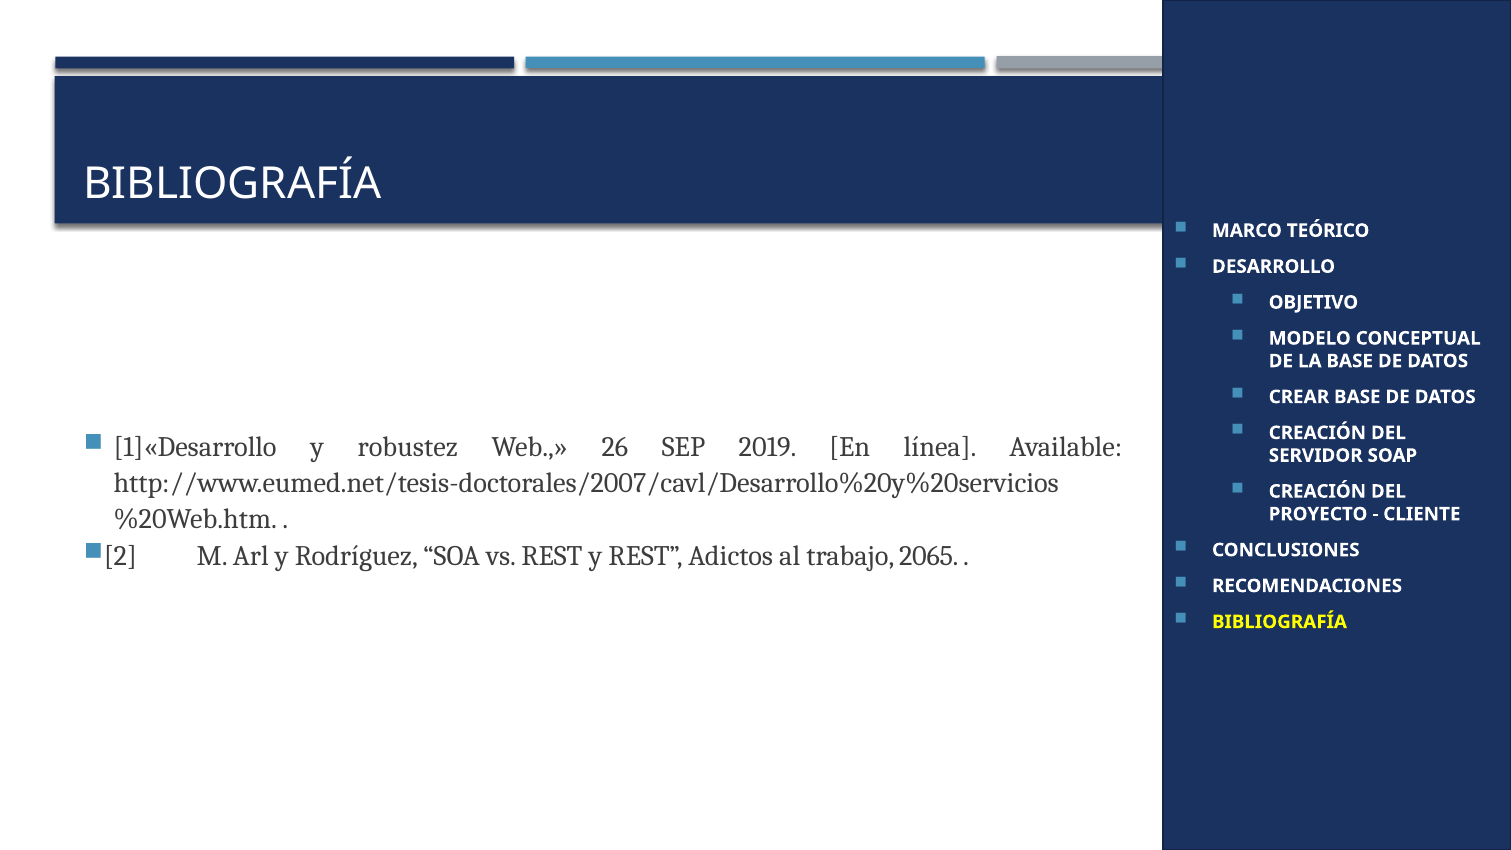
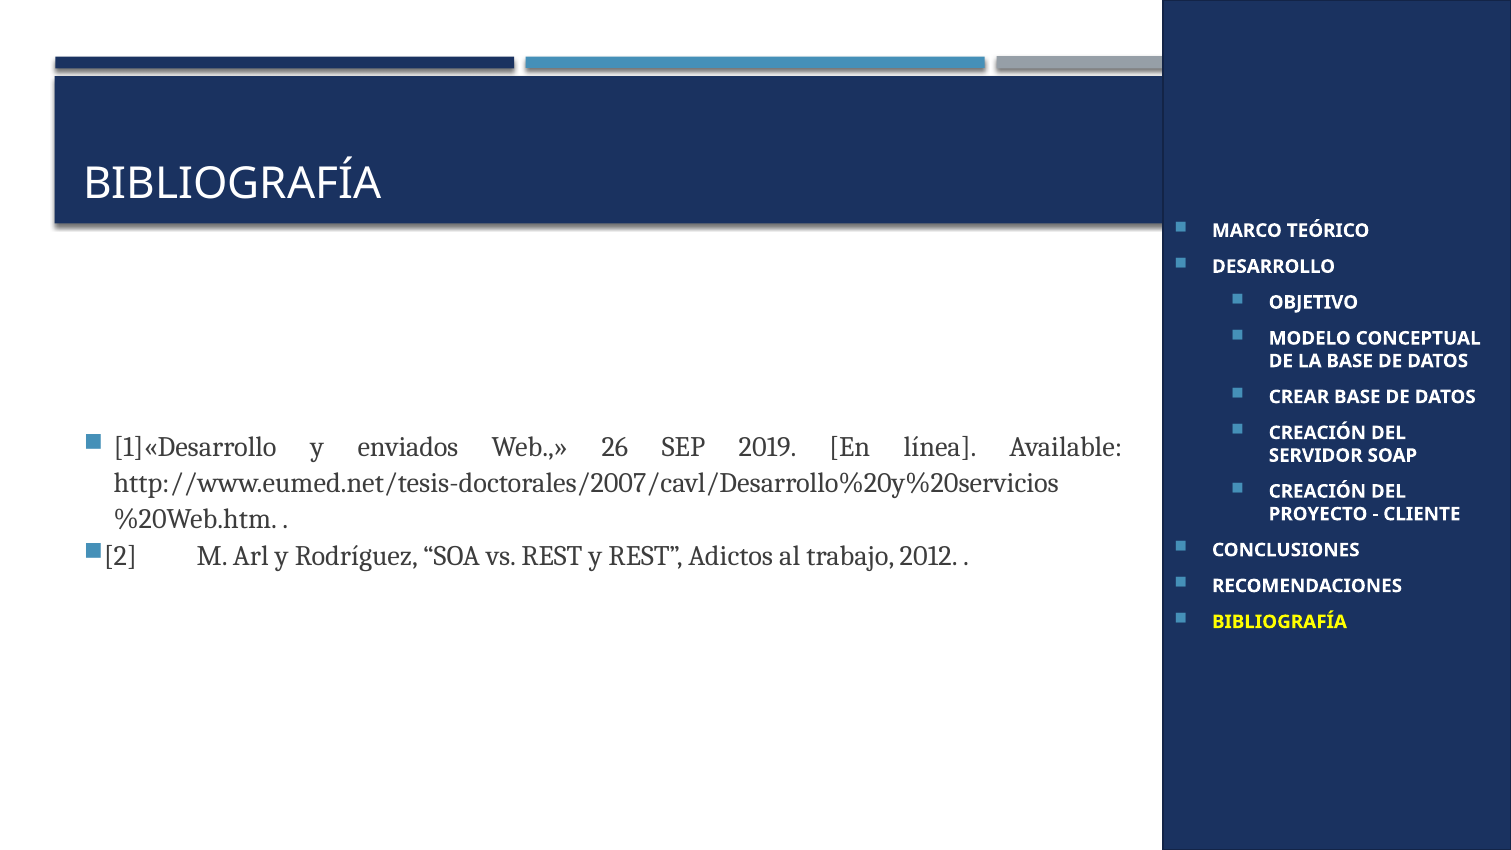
robustez: robustez -> enviados
2065: 2065 -> 2012
